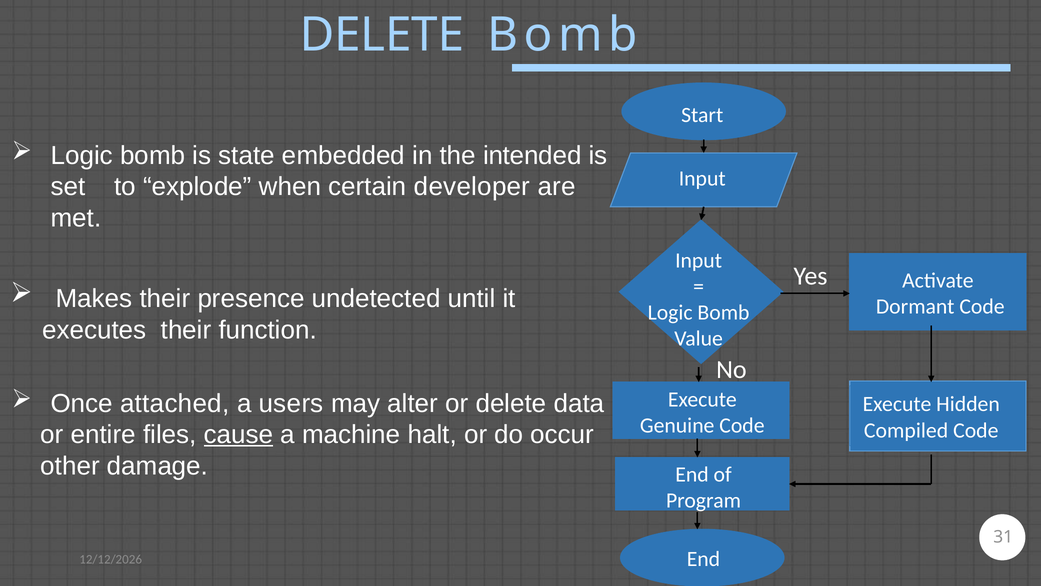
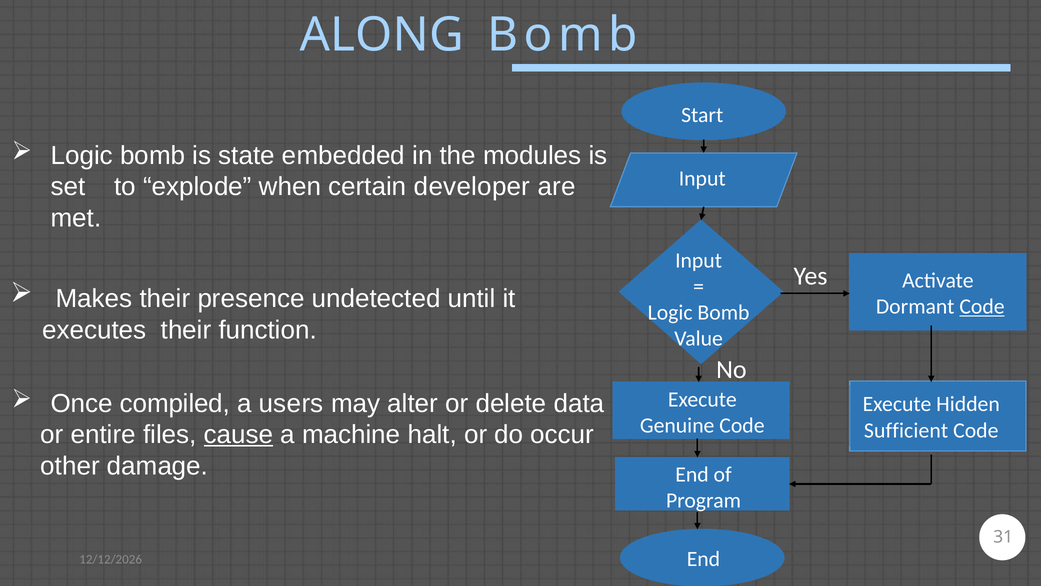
DELETE at (382, 35): DELETE -> ALONG
intended: intended -> modules
Code at (982, 307) underline: none -> present
attached: attached -> compiled
Compiled: Compiled -> Sufficient
